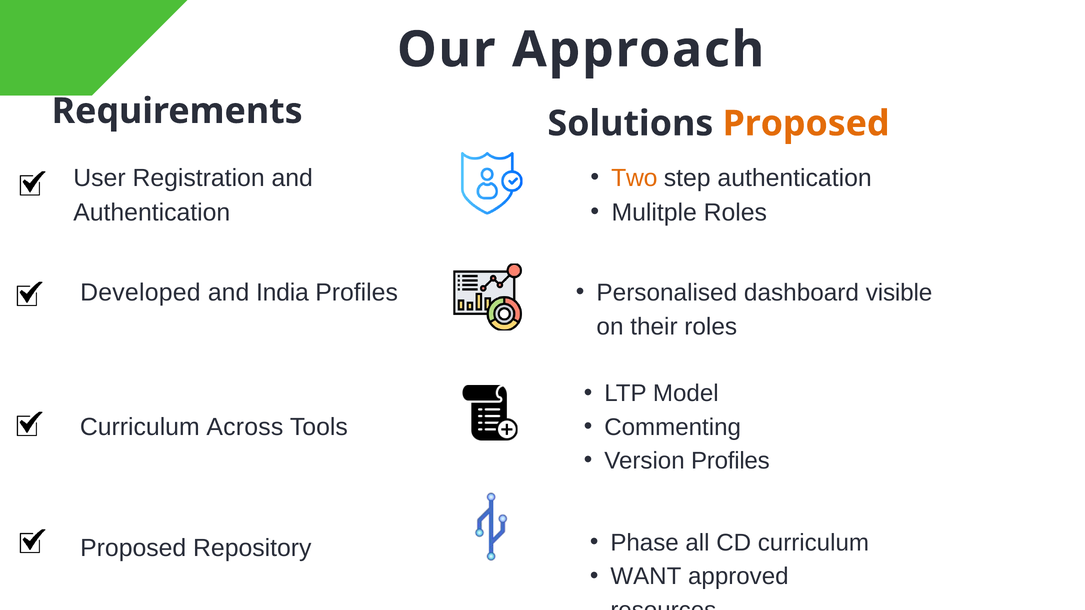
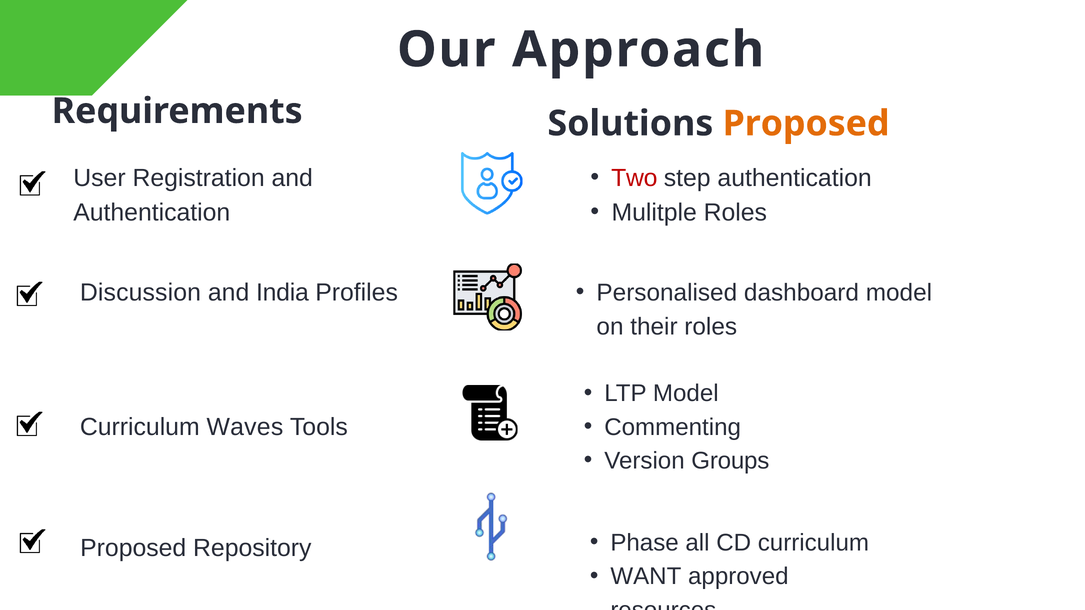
Two colour: orange -> red
dashboard visible: visible -> model
Developed: Developed -> Discussion
Across: Across -> Waves
Version Profiles: Profiles -> Groups
